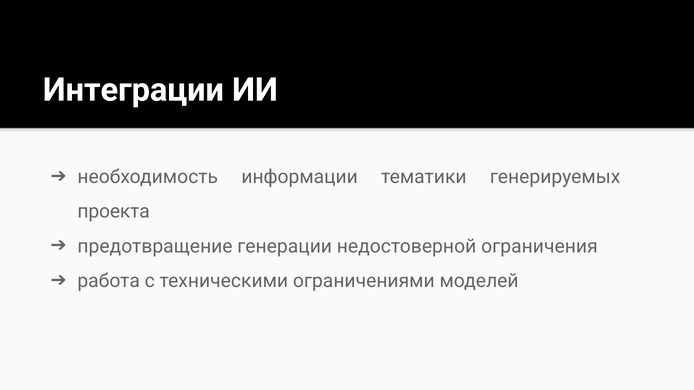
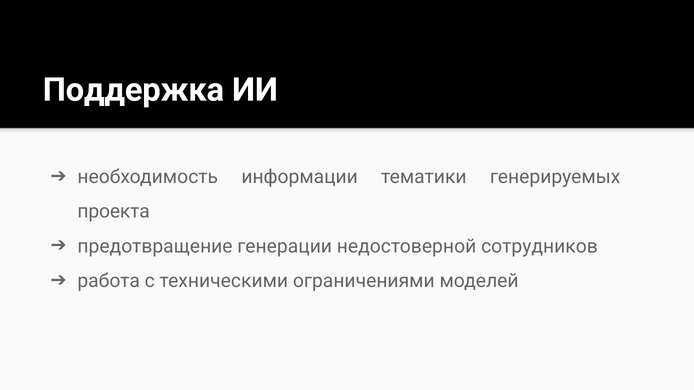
Интеграции: Интеграции -> Поддержка
ограничения: ограничения -> сотрудников
